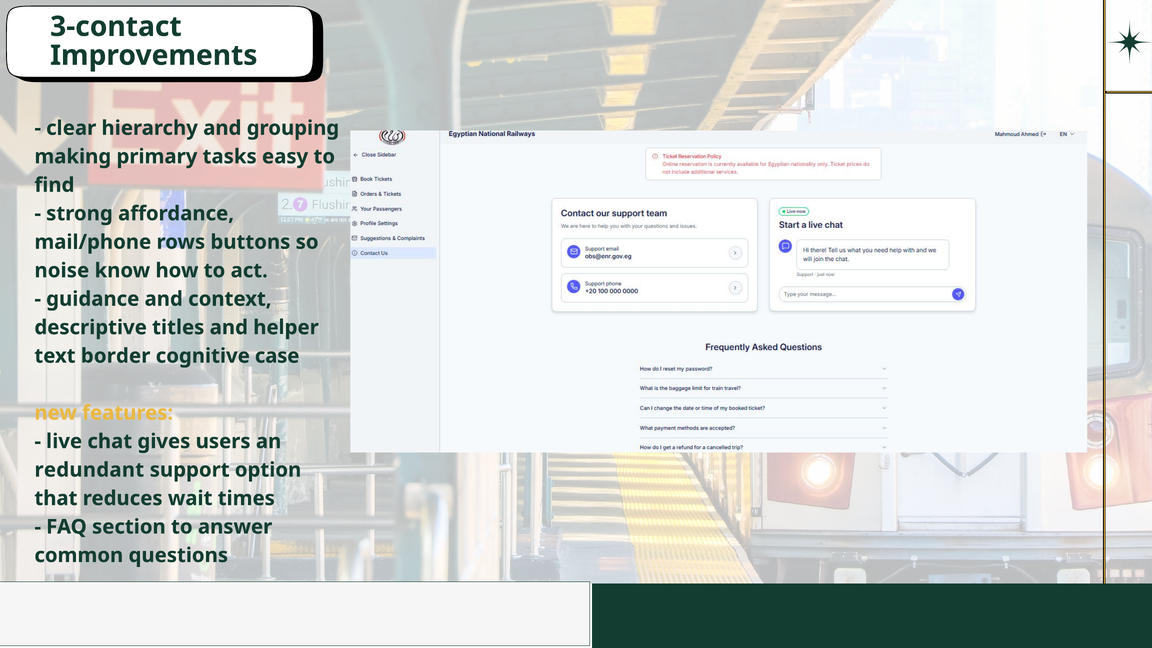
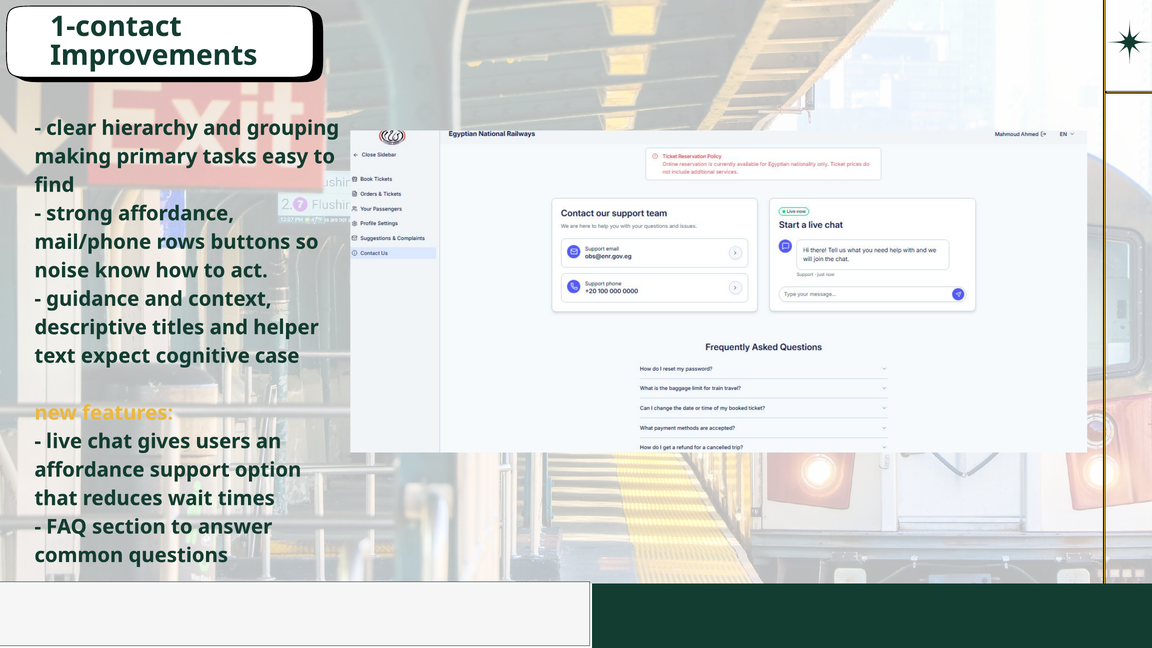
3-contact: 3-contact -> 1-contact
border: border -> expect
redundant at (89, 470): redundant -> affordance
